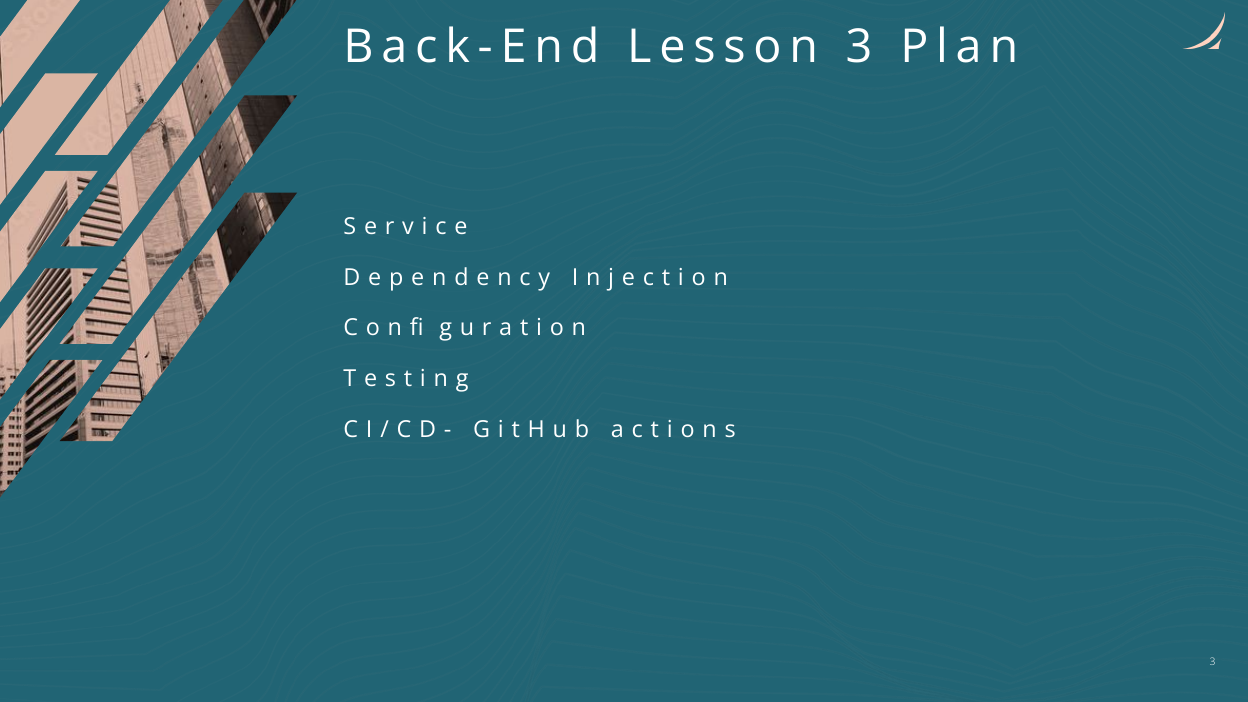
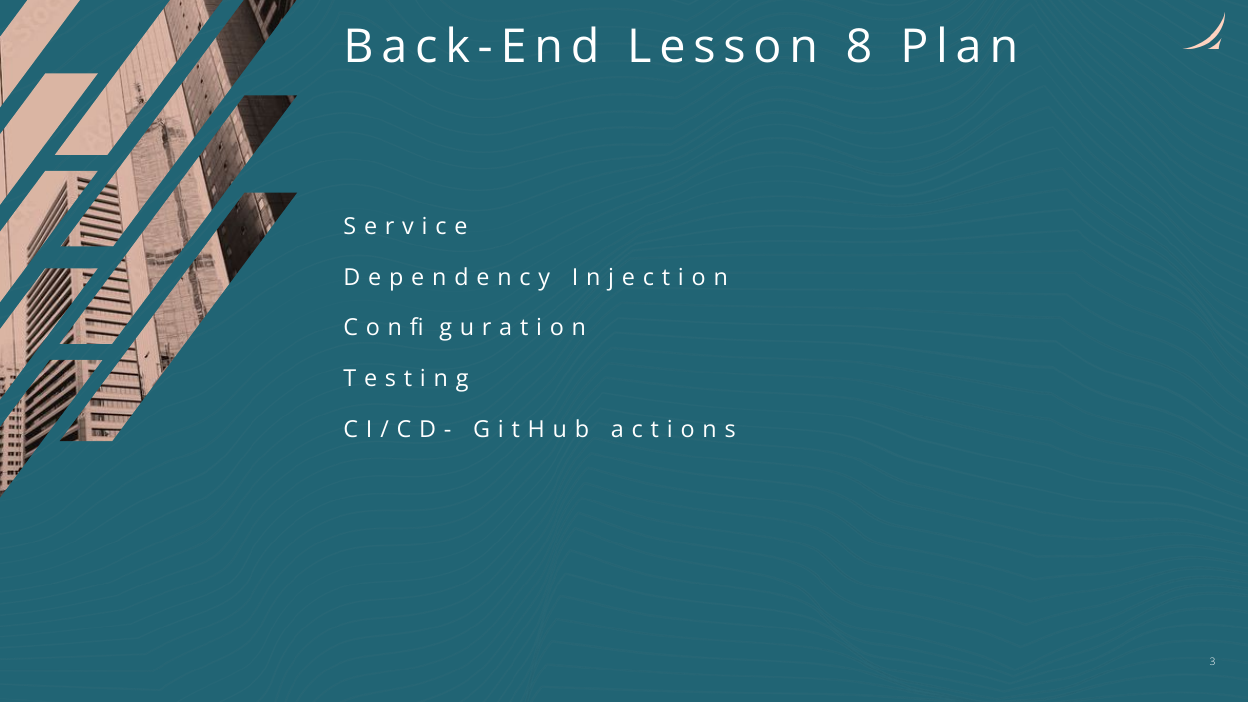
Lesson 3: 3 -> 8
